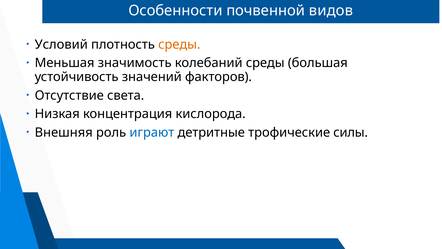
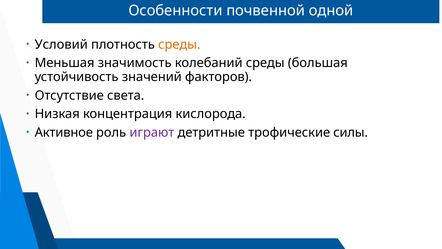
видов: видов -> одной
Внешняя: Внешняя -> Активное
играют colour: blue -> purple
